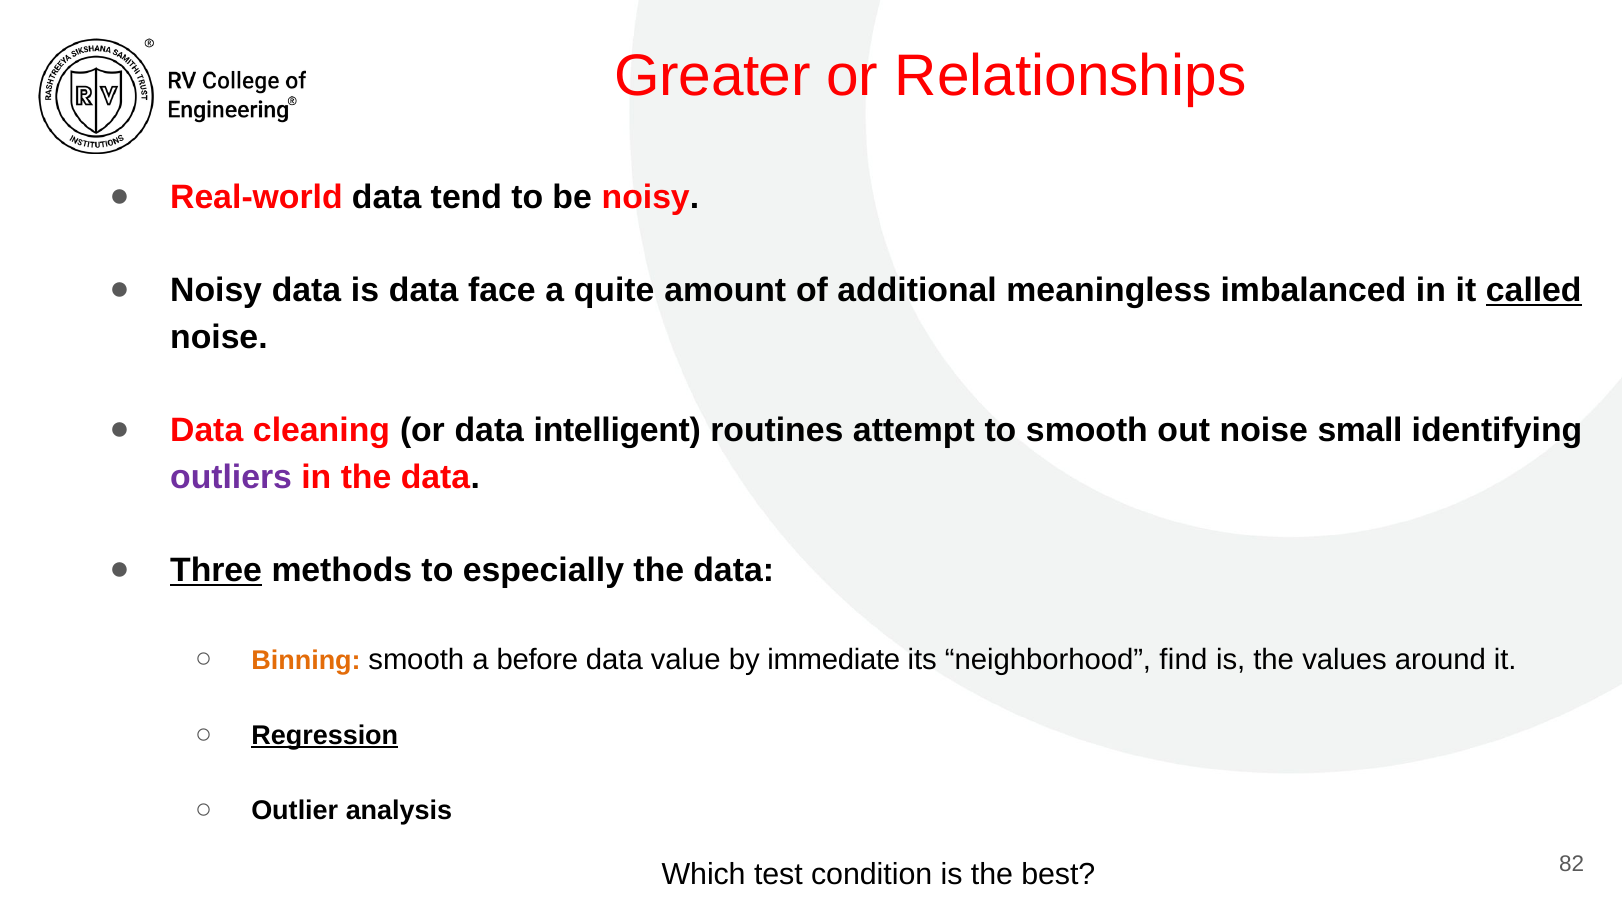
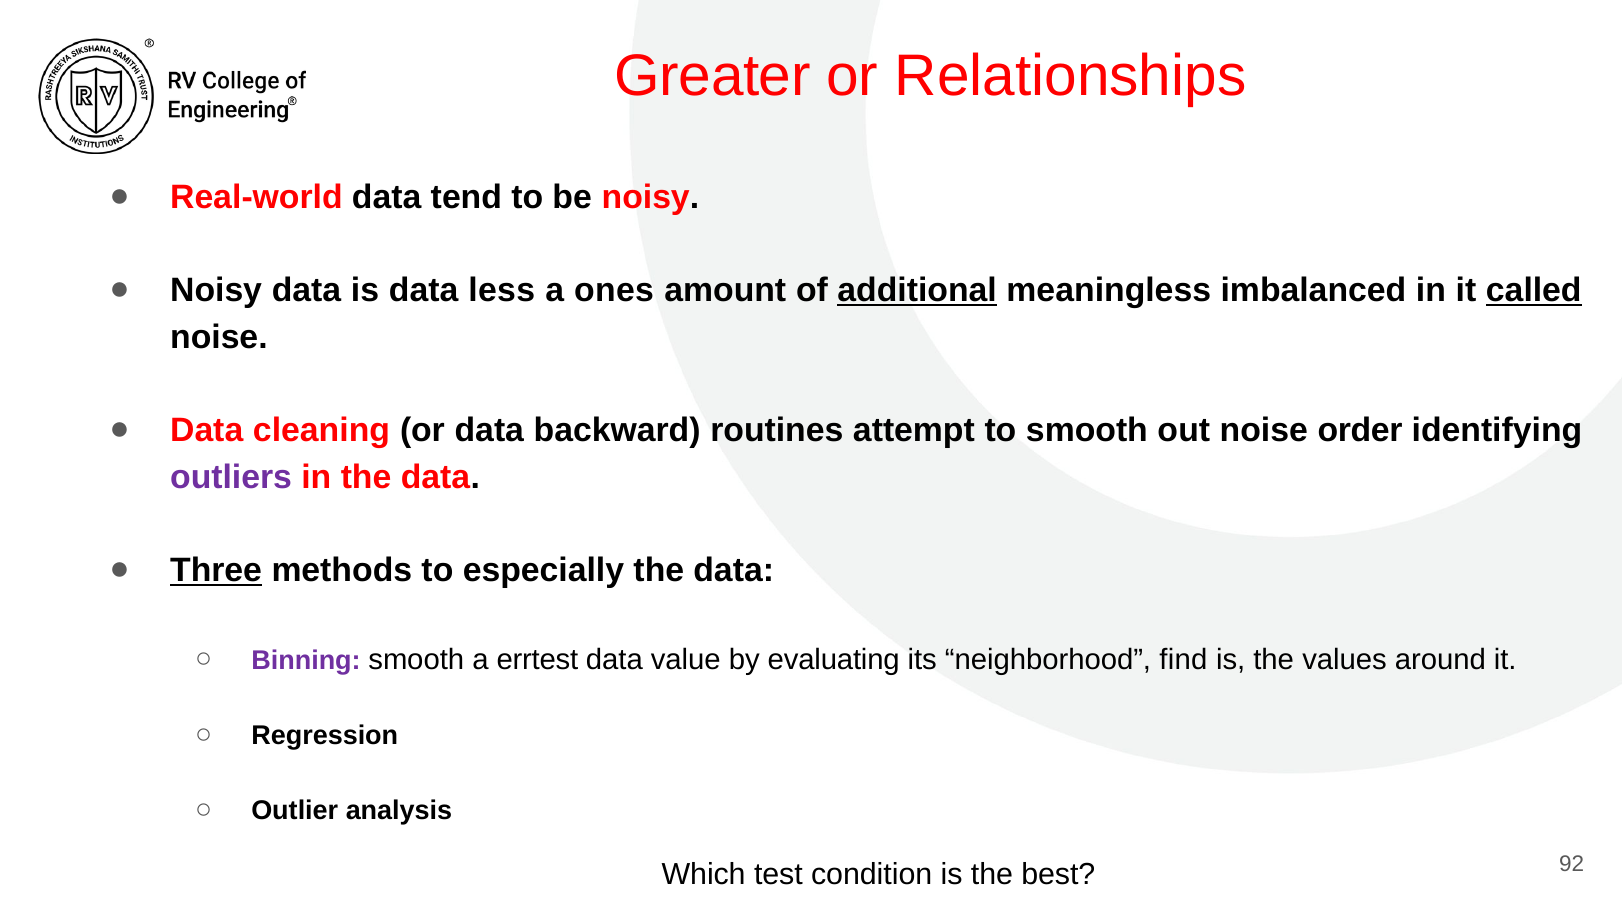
face: face -> less
quite: quite -> ones
additional underline: none -> present
intelligent: intelligent -> backward
small: small -> order
Binning colour: orange -> purple
before: before -> errtest
immediate: immediate -> evaluating
Regression underline: present -> none
82: 82 -> 92
